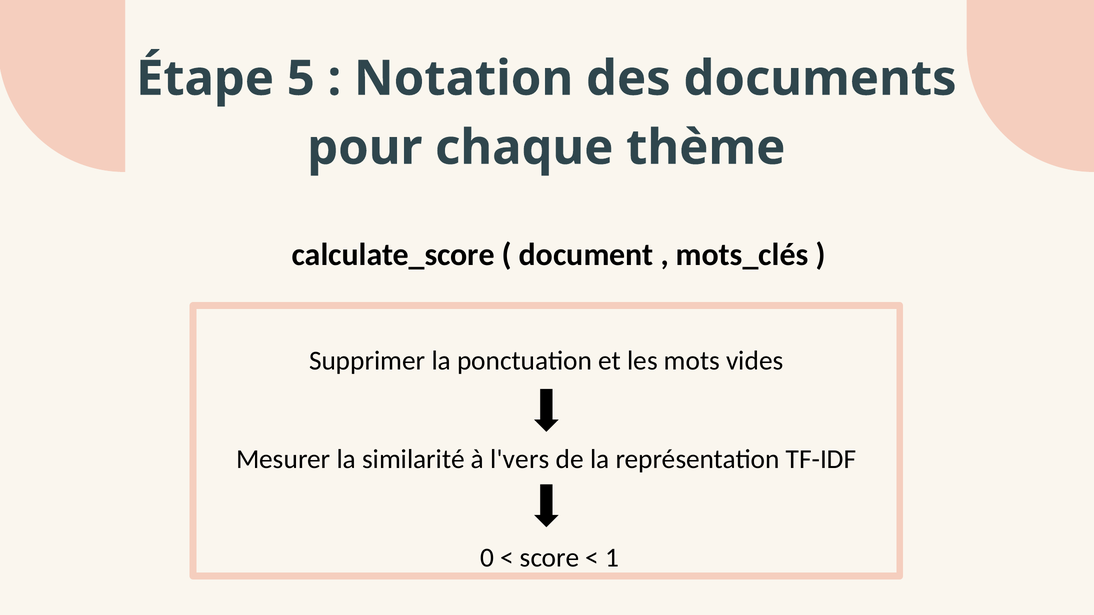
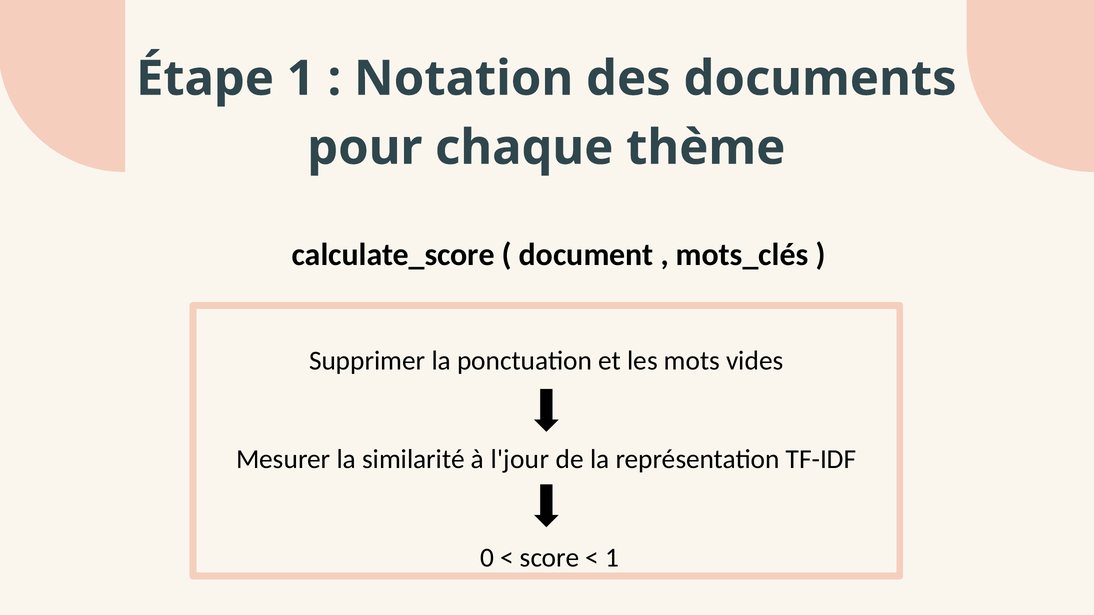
Étape 5: 5 -> 1
l'vers: l'vers -> l'jour
